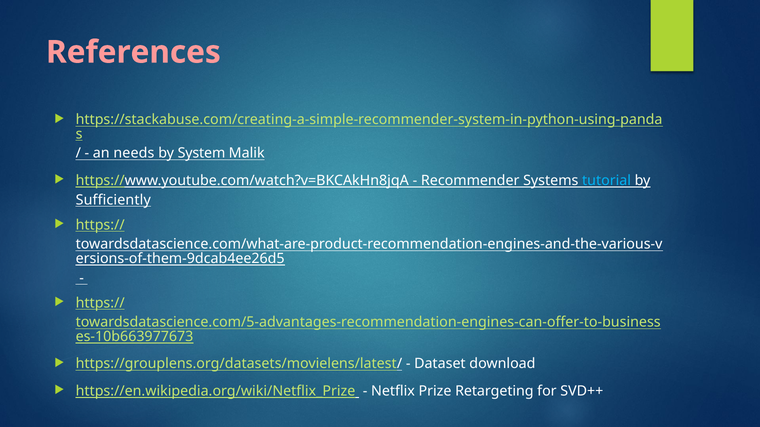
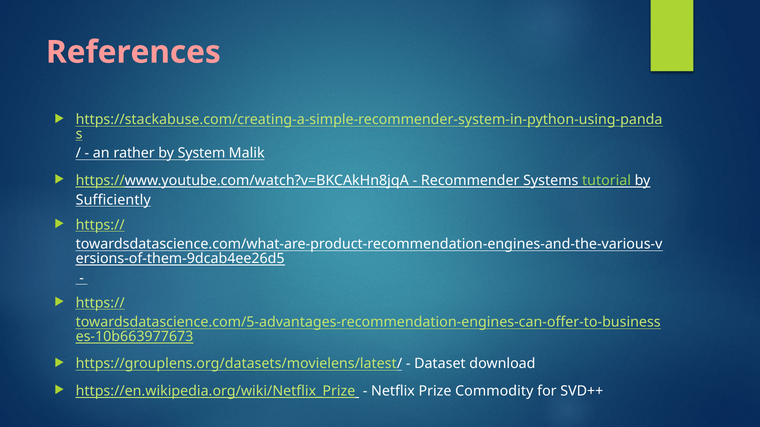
needs: needs -> rather
tutorial colour: light blue -> light green
Retargeting: Retargeting -> Commodity
